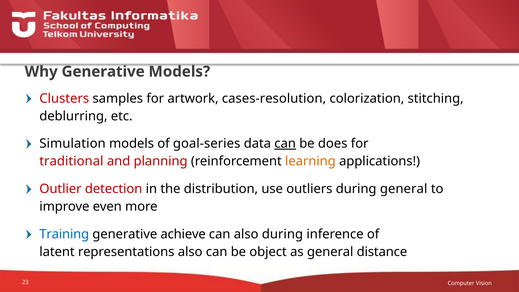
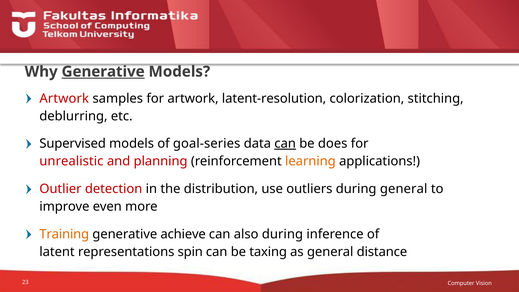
Generative at (103, 72) underline: none -> present
Clusters at (64, 98): Clusters -> Artwork
cases-resolution: cases-resolution -> latent-resolution
Simulation: Simulation -> Supervised
traditional: traditional -> unrealistic
Training colour: blue -> orange
representations also: also -> spin
object: object -> taxing
